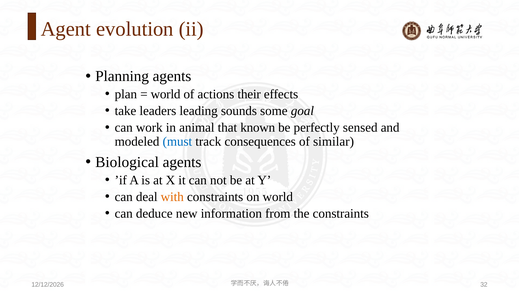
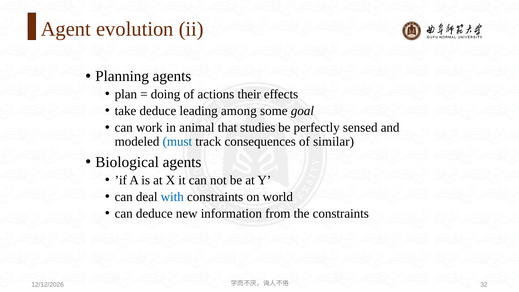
world at (166, 94): world -> doing
take leaders: leaders -> deduce
sounds: sounds -> among
known: known -> studies
with colour: orange -> blue
